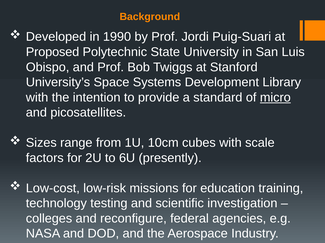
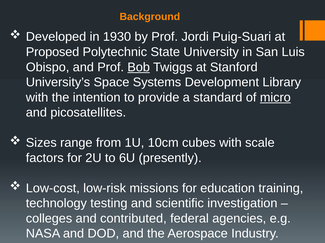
1990: 1990 -> 1930
Bob underline: none -> present
reconfigure: reconfigure -> contributed
